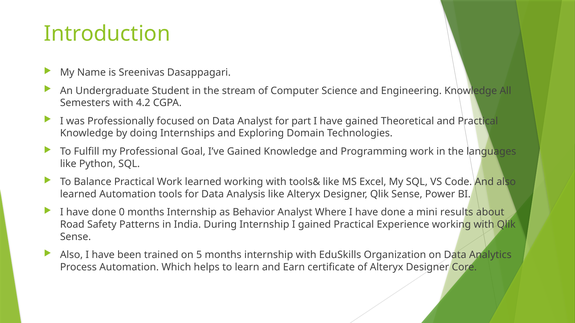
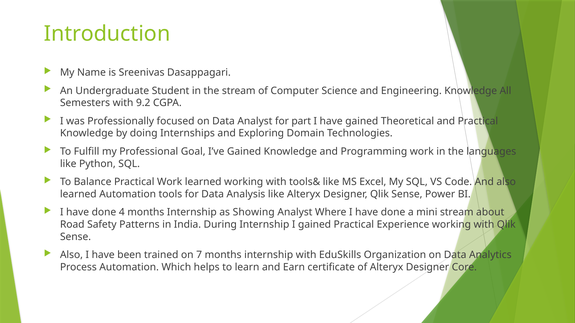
4.2: 4.2 -> 9.2
0: 0 -> 4
Behavior: Behavior -> Showing
mini results: results -> stream
5: 5 -> 7
